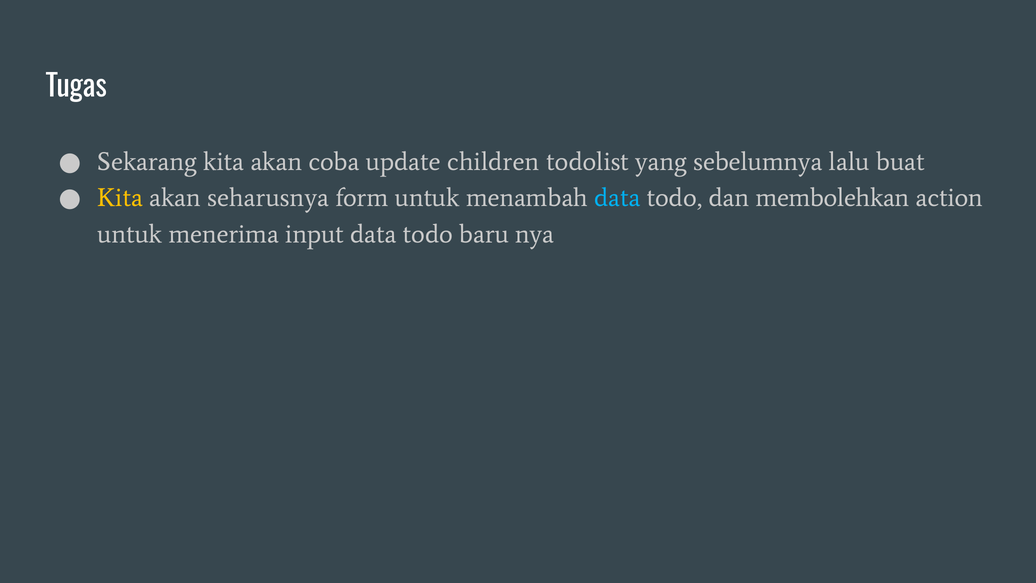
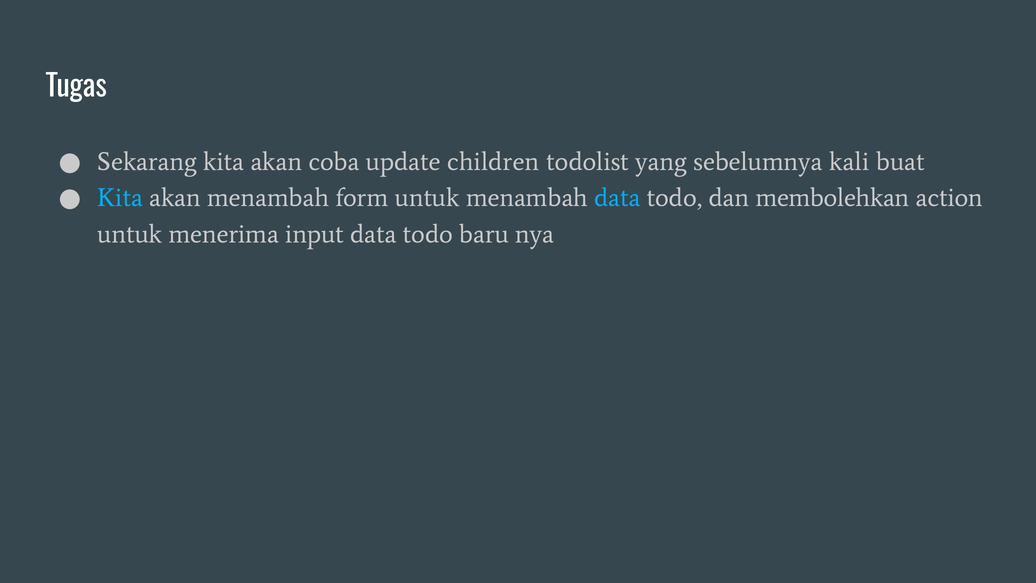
lalu: lalu -> kali
Kita at (120, 198) colour: yellow -> light blue
akan seharusnya: seharusnya -> menambah
